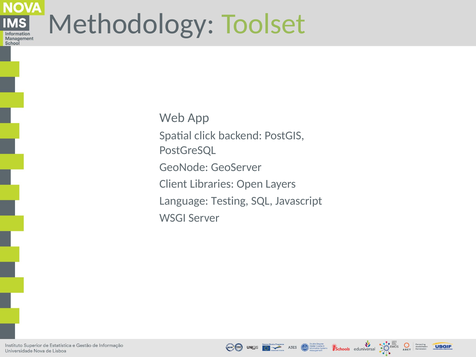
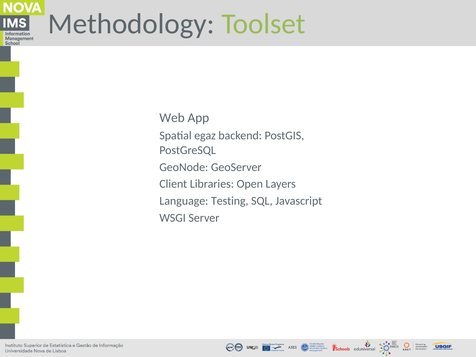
click: click -> egaz
